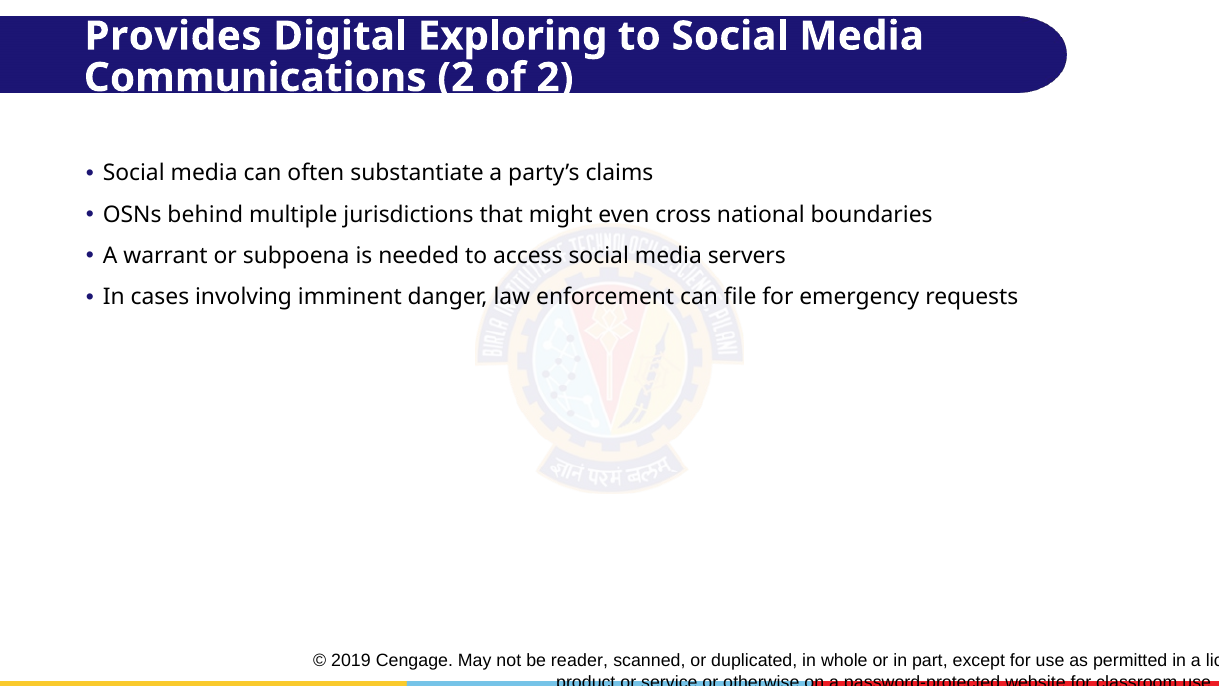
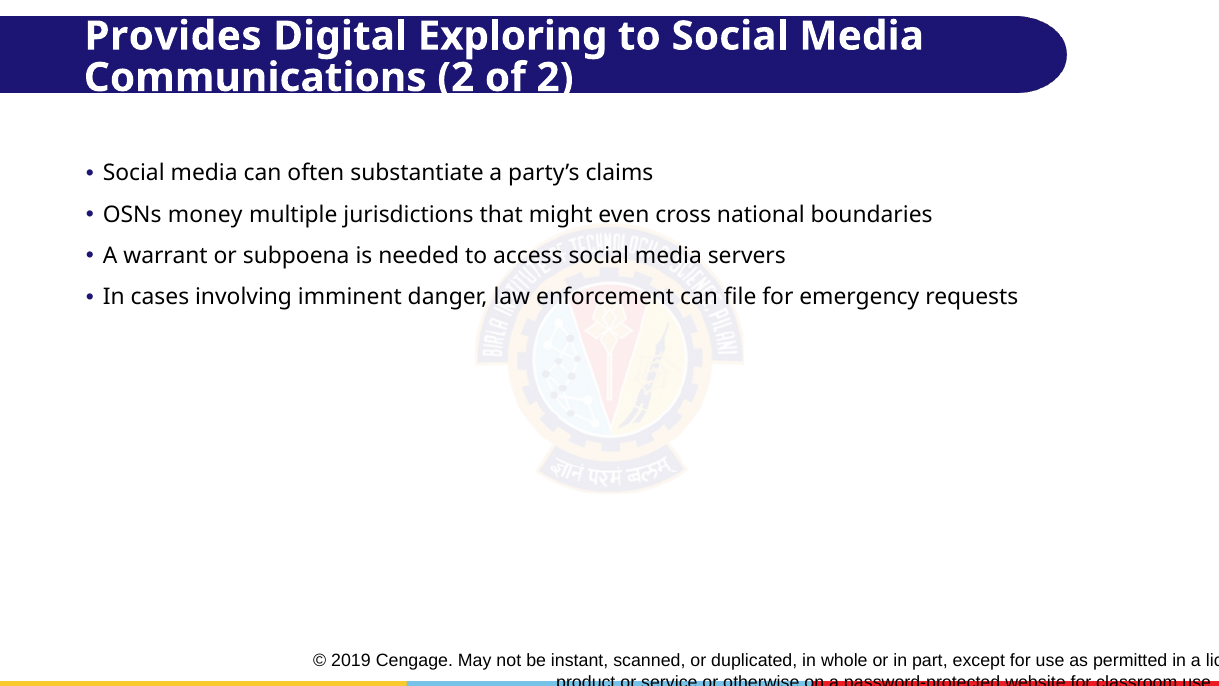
behind: behind -> money
reader: reader -> instant
